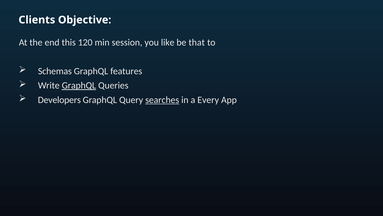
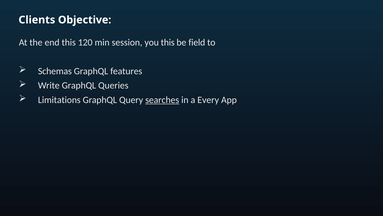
you like: like -> this
that: that -> field
GraphQL at (79, 85) underline: present -> none
Developers: Developers -> Limitations
